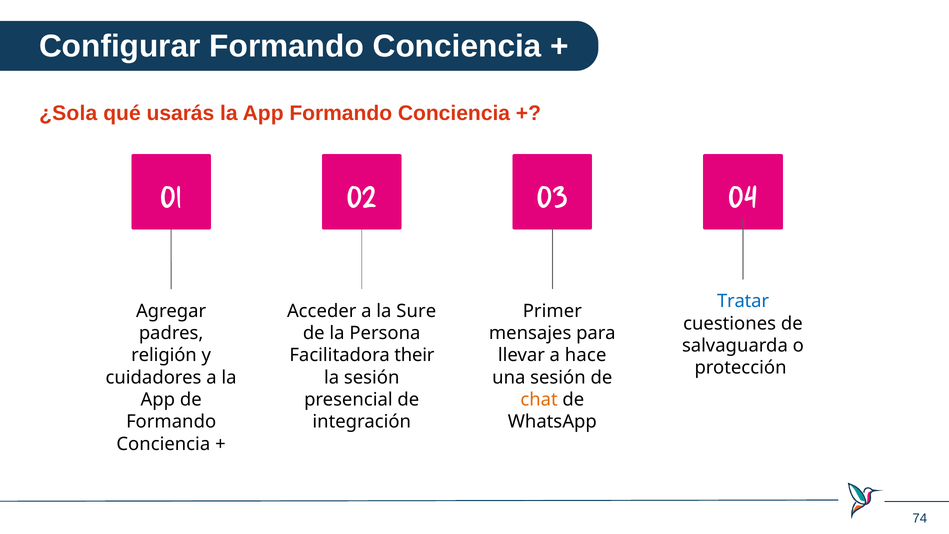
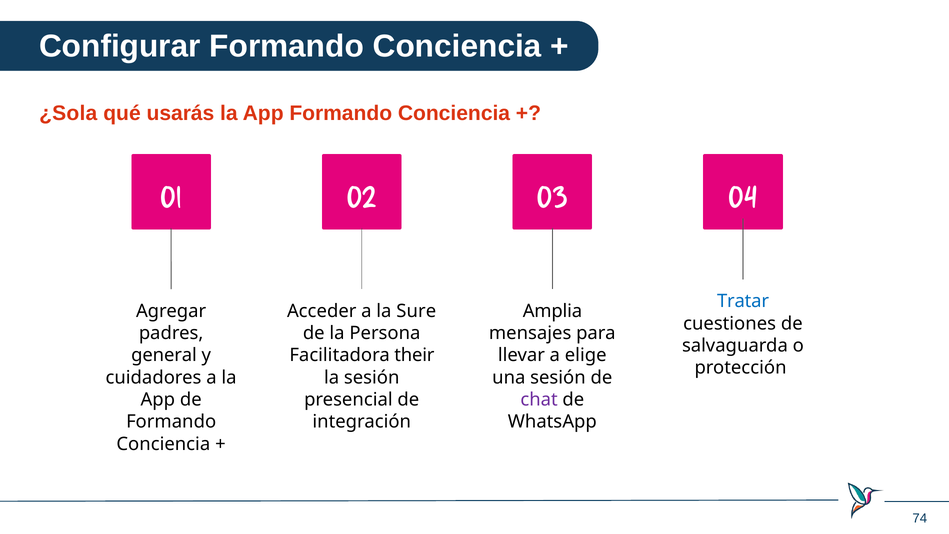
Primer: Primer -> Amplia
religión: religión -> general
hace: hace -> elige
chat colour: orange -> purple
